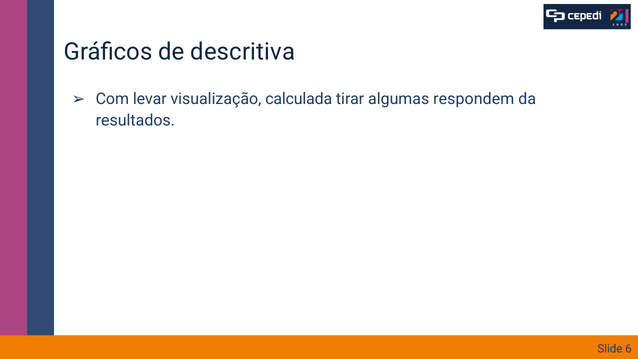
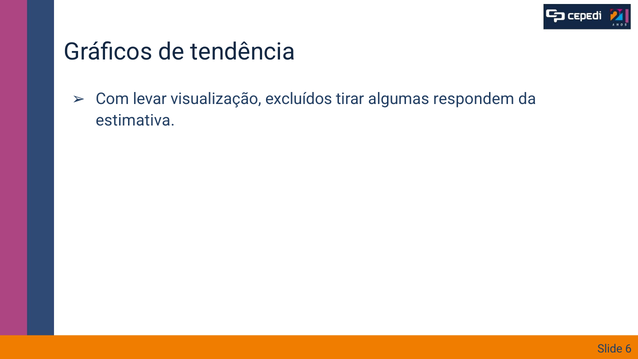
descritiva: descritiva -> tendência
calculada: calculada -> excluídos
resultados: resultados -> estimativa
